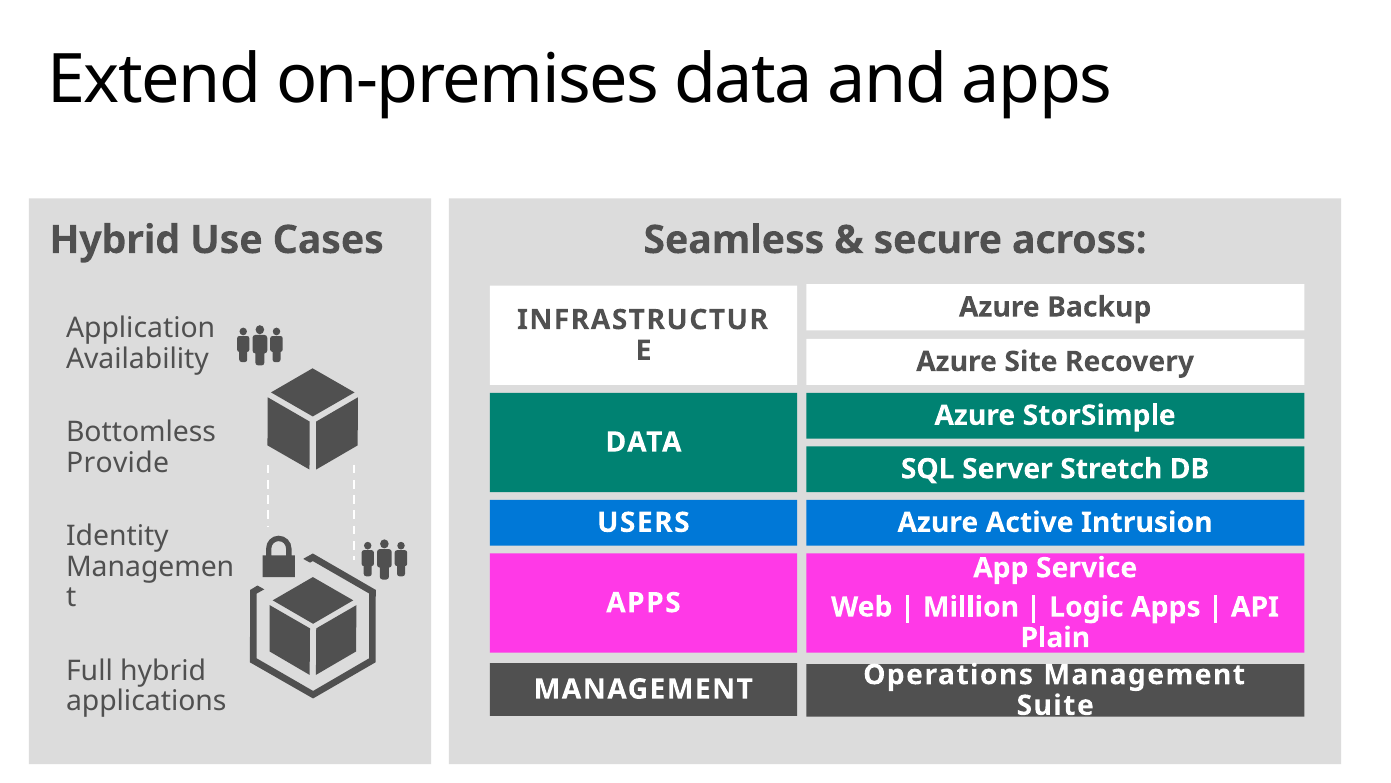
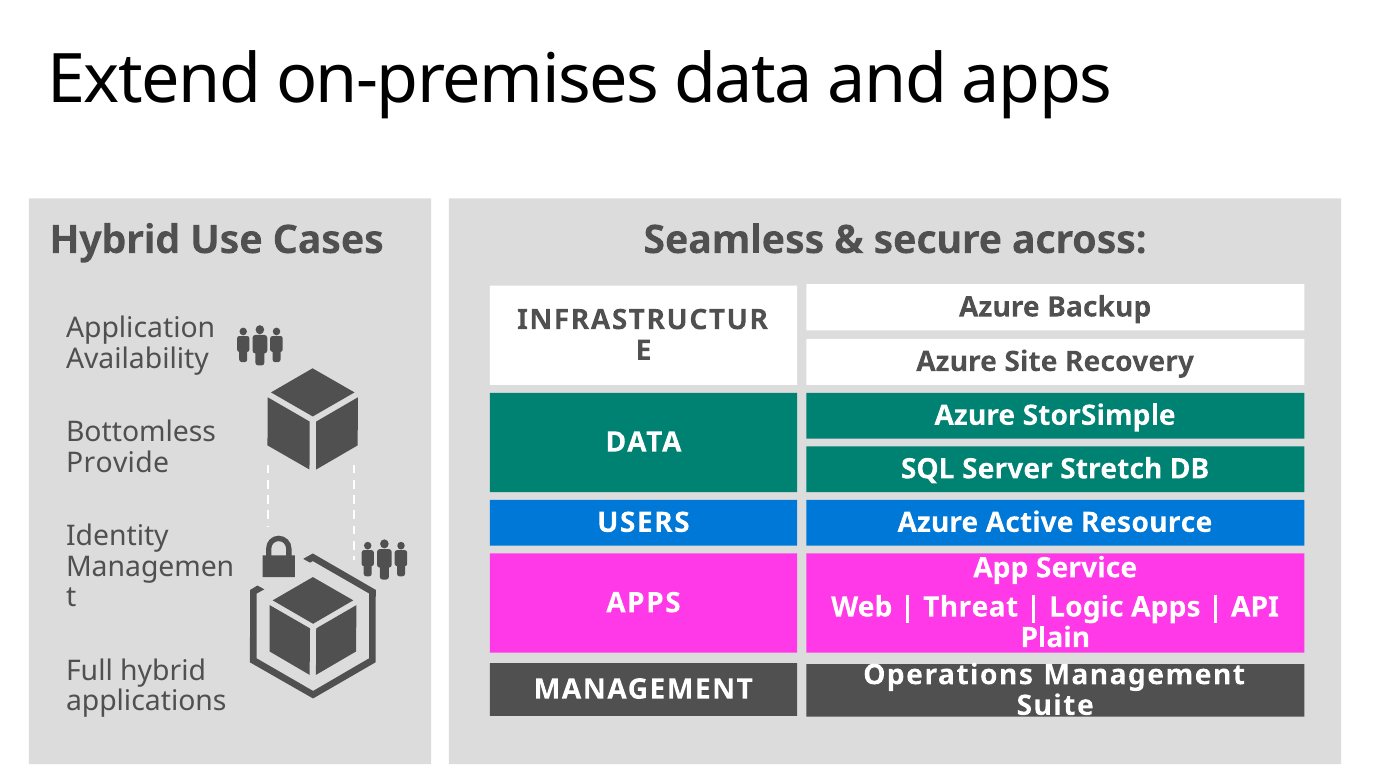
Intrusion: Intrusion -> Resource
Million: Million -> Threat
